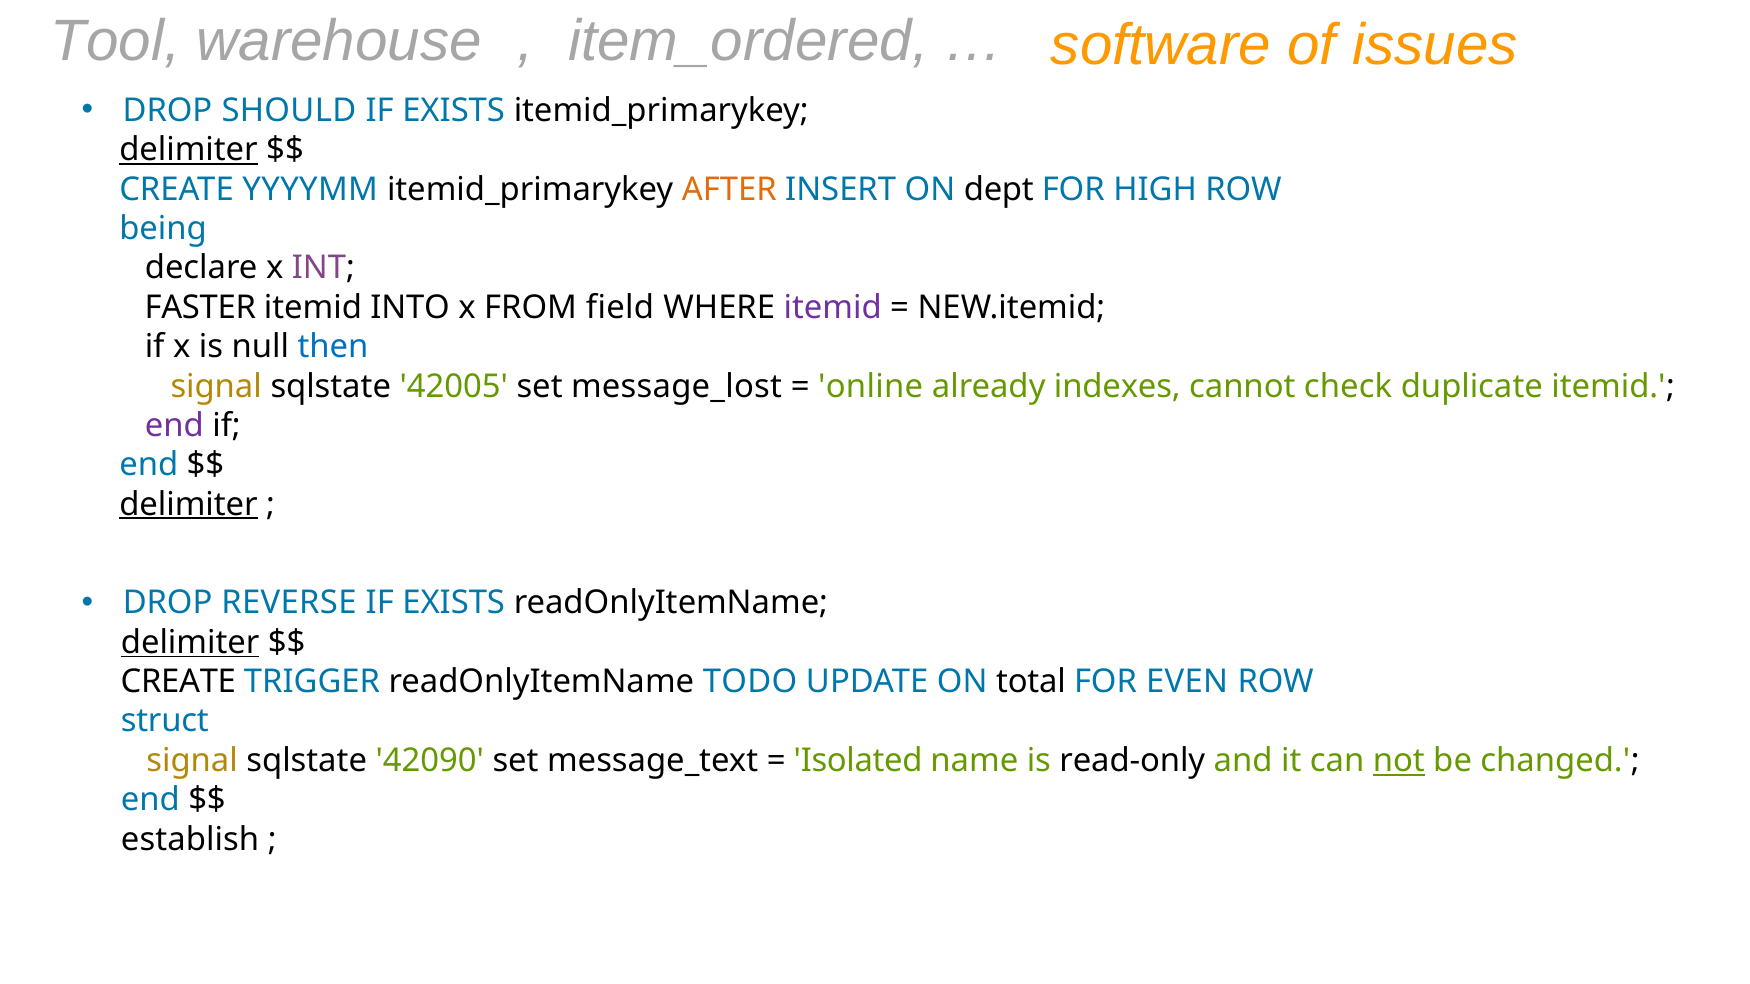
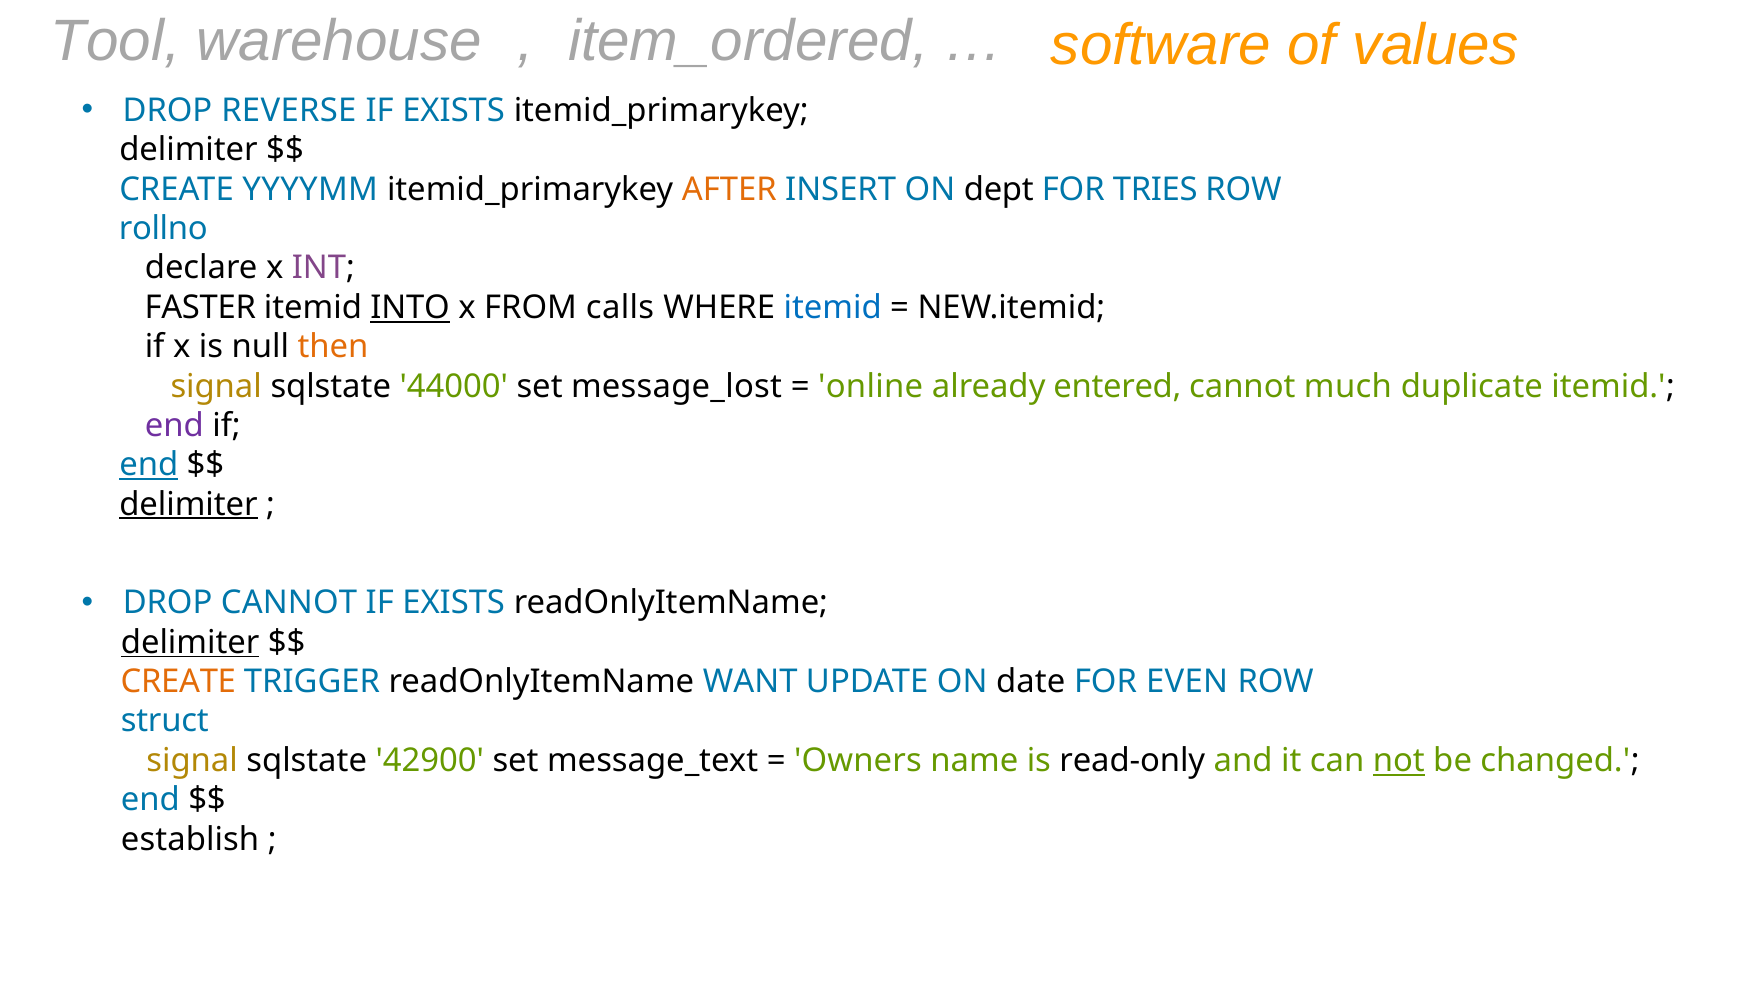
issues: issues -> values
SHOULD: SHOULD -> REVERSE
delimiter at (189, 150) underline: present -> none
HIGH: HIGH -> TRIES
being: being -> rollno
INTO underline: none -> present
field: field -> calls
itemid at (833, 308) colour: purple -> blue
then colour: blue -> orange
42005: 42005 -> 44000
indexes: indexes -> entered
check: check -> much
end at (149, 465) underline: none -> present
DROP REVERSE: REVERSE -> CANNOT
CREATE at (178, 682) colour: black -> orange
TODO: TODO -> WANT
total: total -> date
42090: 42090 -> 42900
Isolated: Isolated -> Owners
